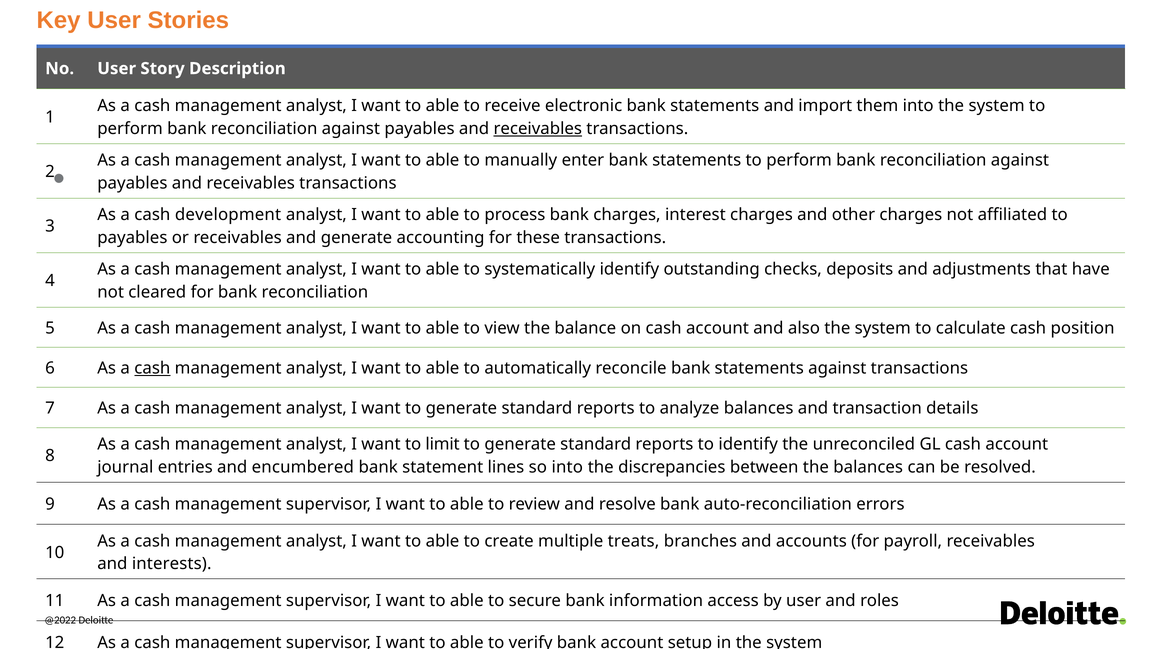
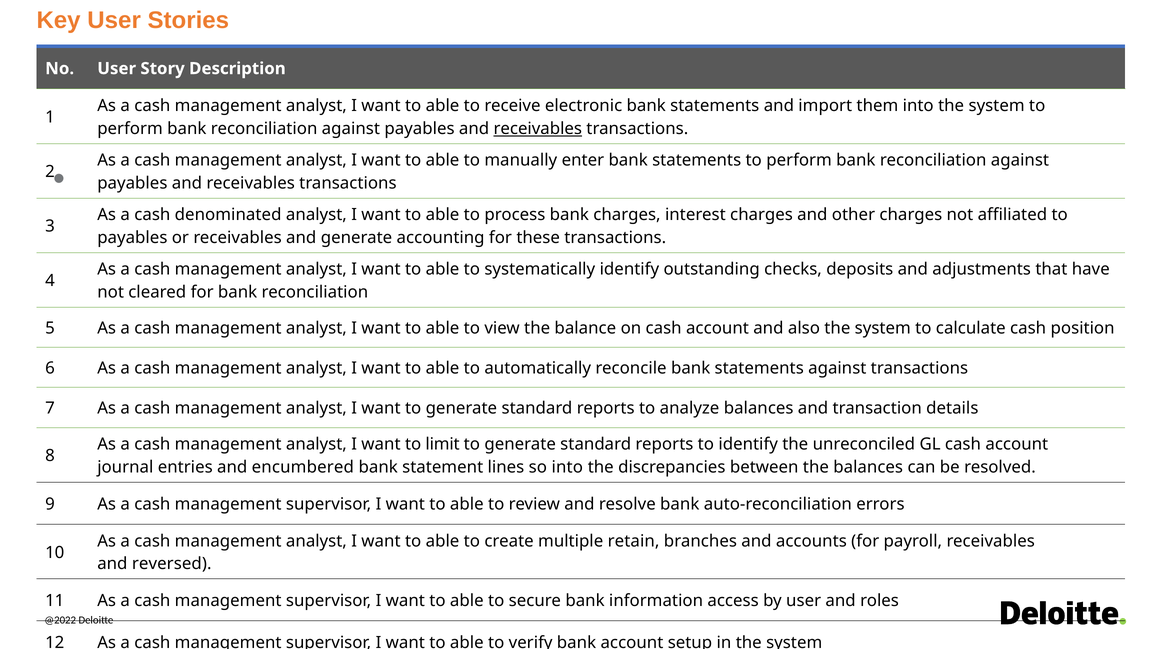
development: development -> denominated
cash at (152, 368) underline: present -> none
treats: treats -> retain
interests: interests -> reversed
